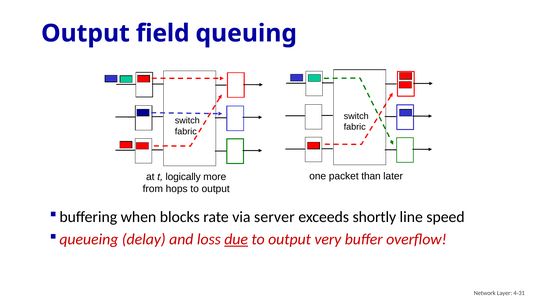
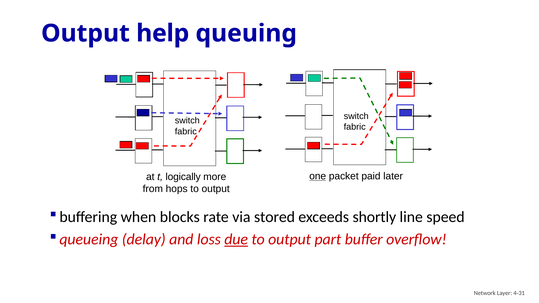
field: field -> help
one underline: none -> present
than: than -> paid
server: server -> stored
very: very -> part
